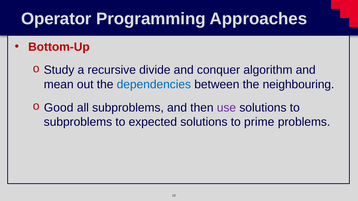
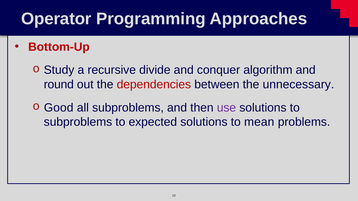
mean: mean -> round
dependencies colour: blue -> red
neighbouring: neighbouring -> unnecessary
prime: prime -> mean
